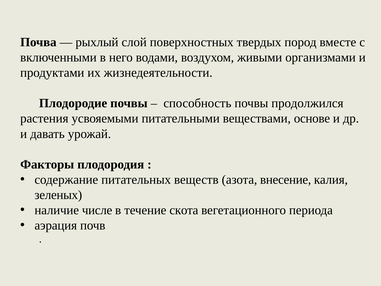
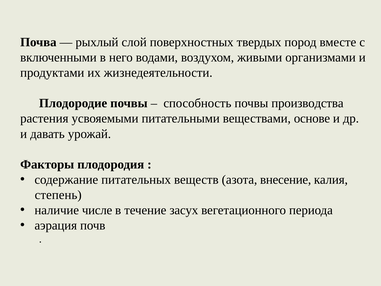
продолжился: продолжился -> производства
зеленых: зеленых -> степень
скота: скота -> засух
